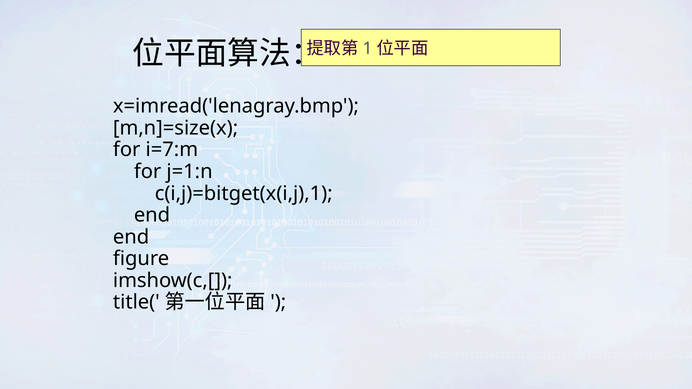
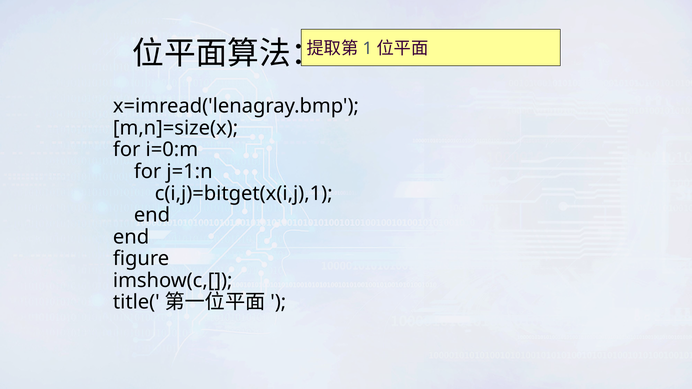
i=7:m: i=7:m -> i=0:m
